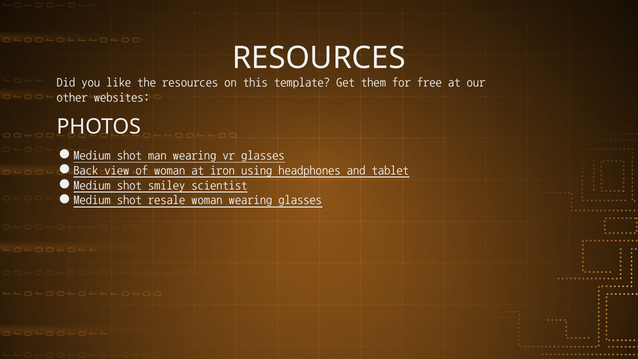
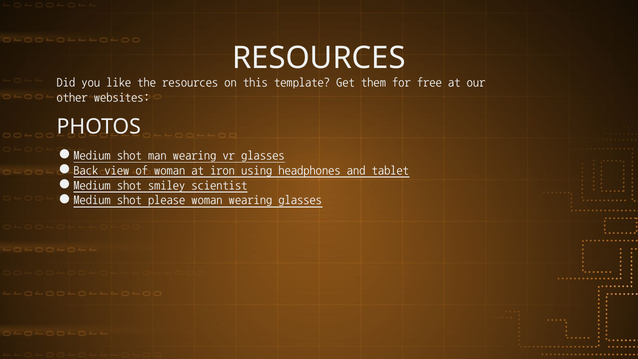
resale: resale -> please
